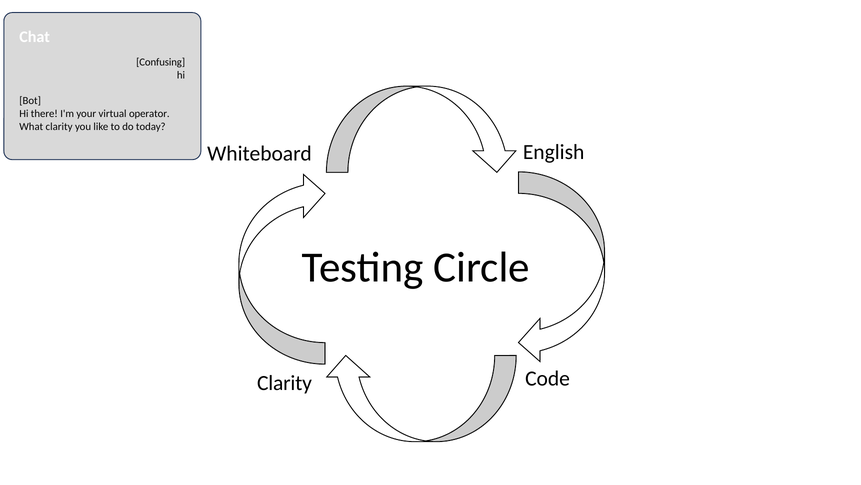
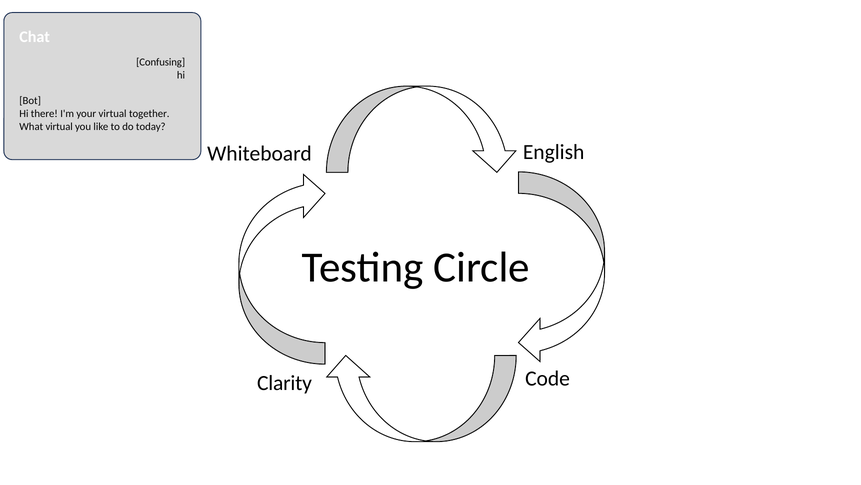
operator: operator -> together
What clarity: clarity -> virtual
